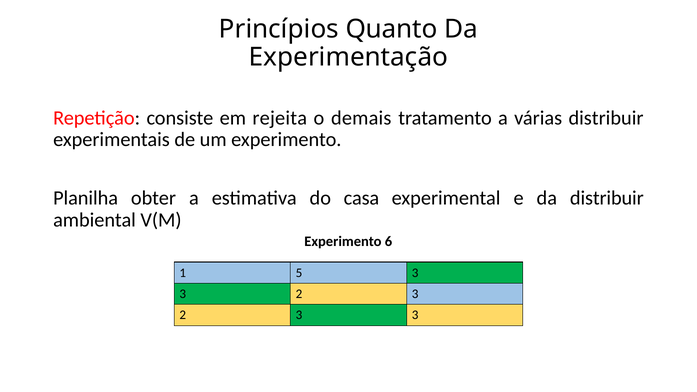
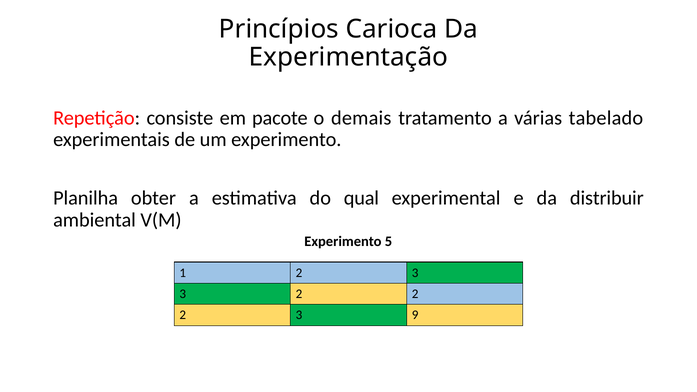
Quanto: Quanto -> Carioca
rejeita: rejeita -> pacote
várias distribuir: distribuir -> tabelado
casa: casa -> qual
6: 6 -> 5
1 5: 5 -> 2
3 at (415, 294): 3 -> 2
2 3 3: 3 -> 9
